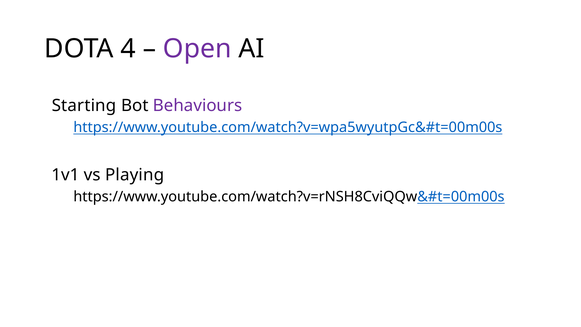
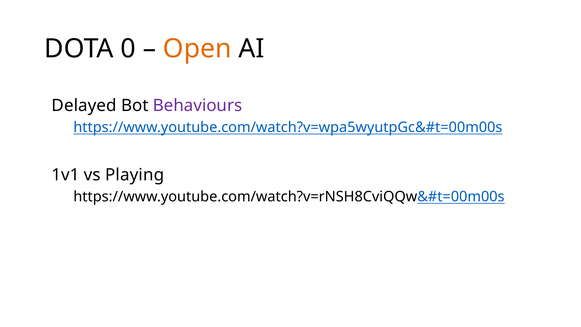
4: 4 -> 0
Open colour: purple -> orange
Starting: Starting -> Delayed
